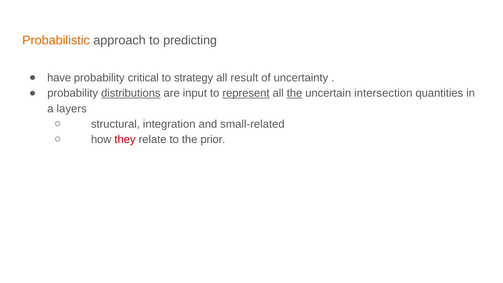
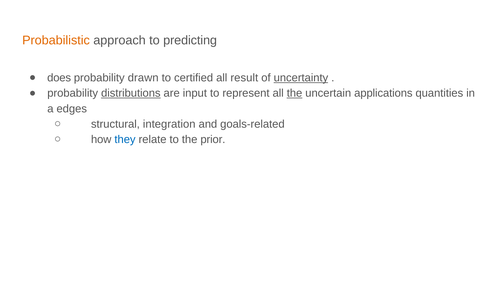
have: have -> does
critical: critical -> drawn
strategy: strategy -> certified
uncertainty underline: none -> present
represent underline: present -> none
intersection: intersection -> applications
layers: layers -> edges
small-related: small-related -> goals-related
they colour: red -> blue
